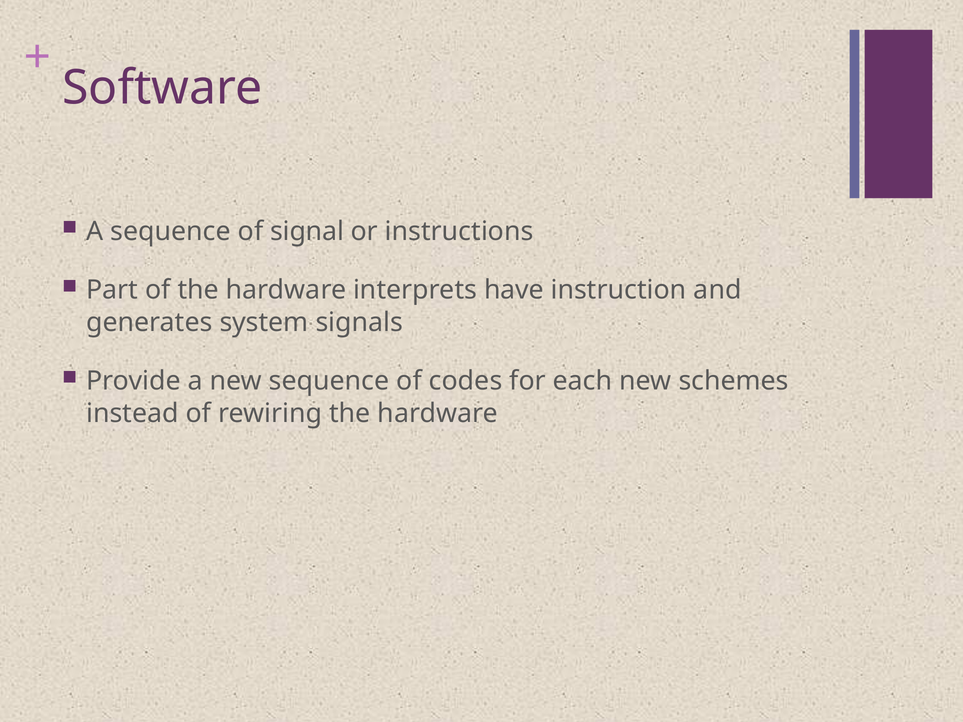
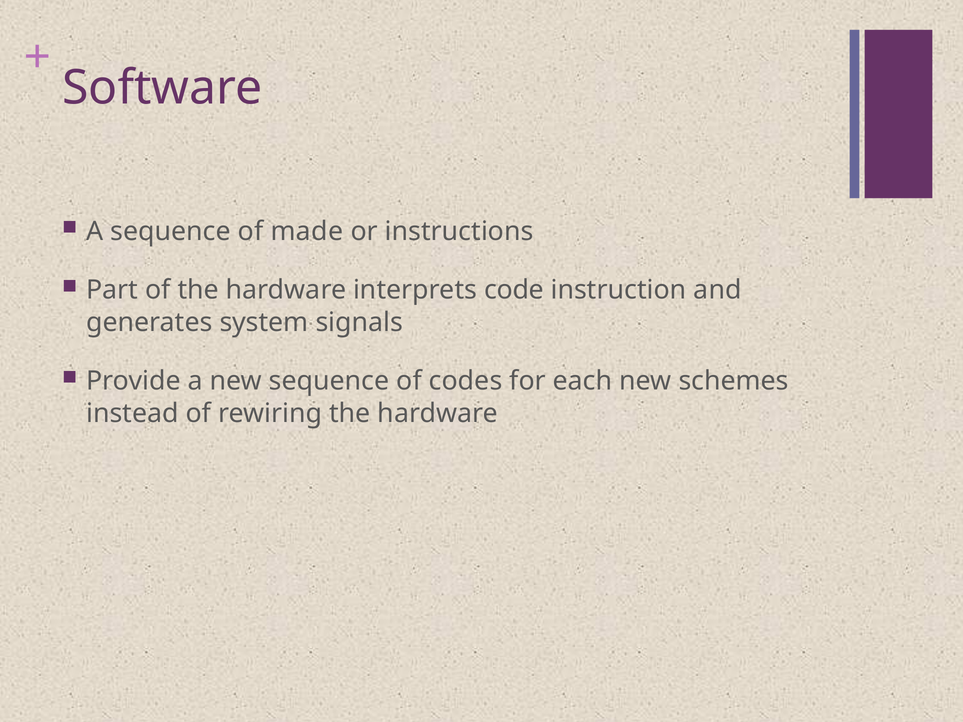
signal: signal -> made
have: have -> code
